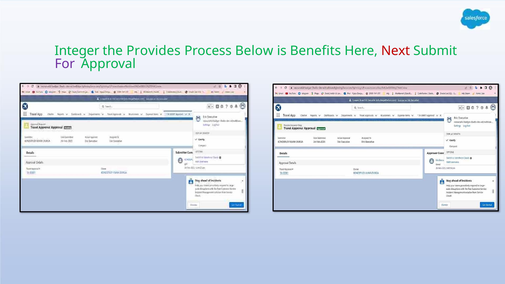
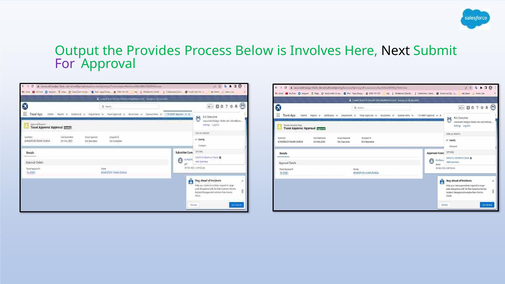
Integer: Integer -> Output
Benefits: Benefits -> Involves
Next colour: red -> black
